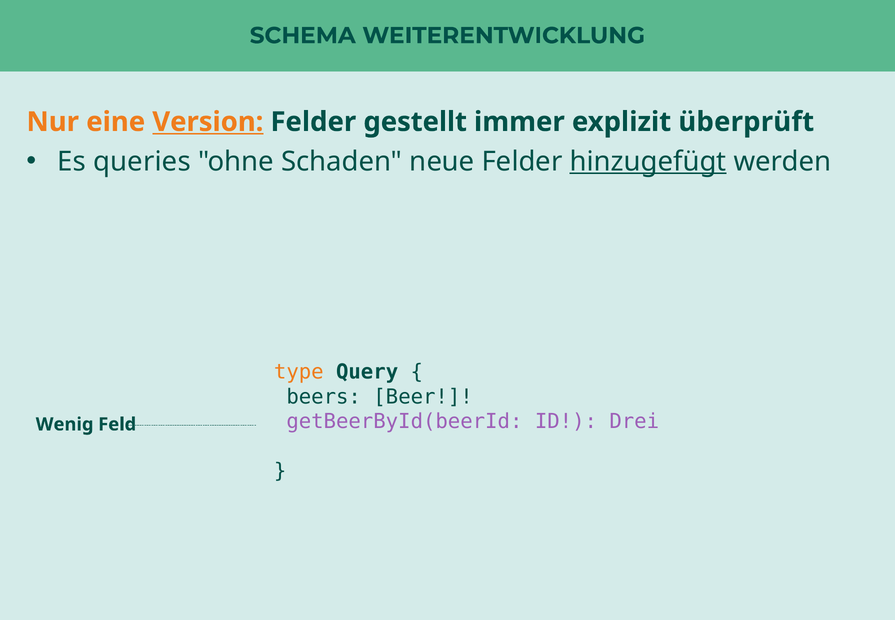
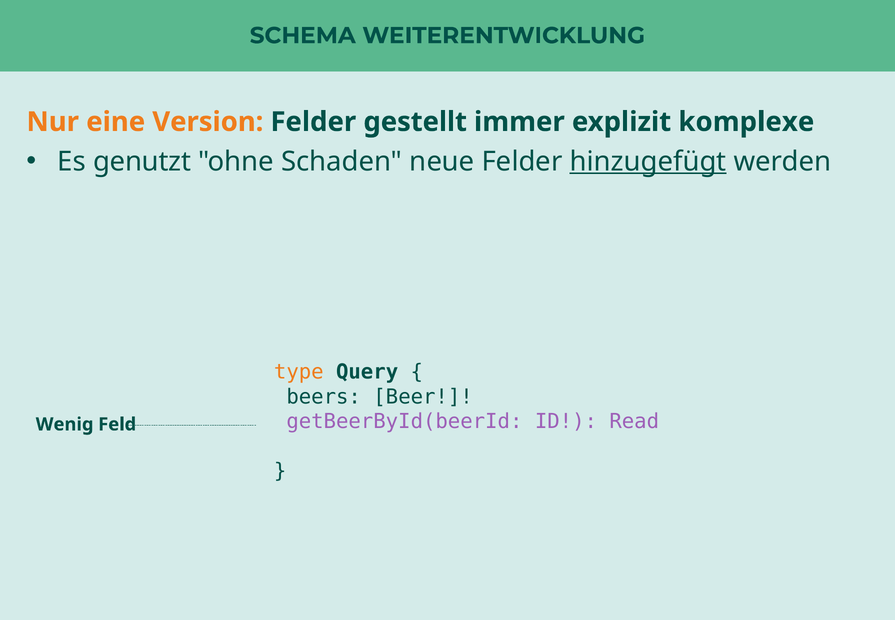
Version underline: present -> none
überprüft: überprüft -> komplexe
queries: queries -> genutzt
Drei: Drei -> Read
